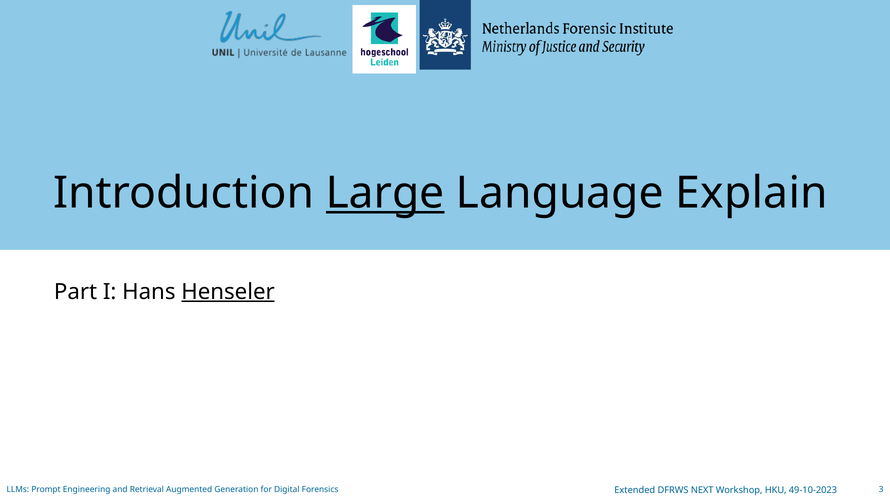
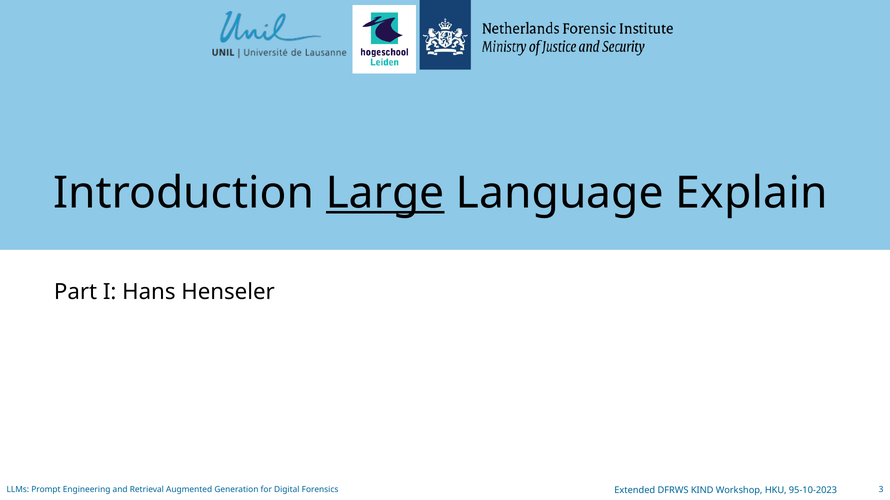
Henseler underline: present -> none
NEXT: NEXT -> KIND
49-10-2023: 49-10-2023 -> 95-10-2023
